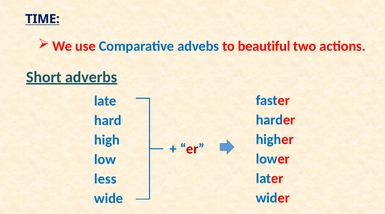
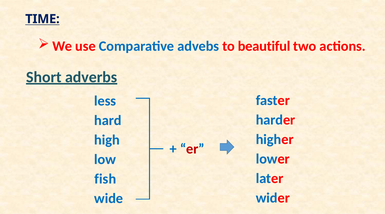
late: late -> less
less: less -> fish
